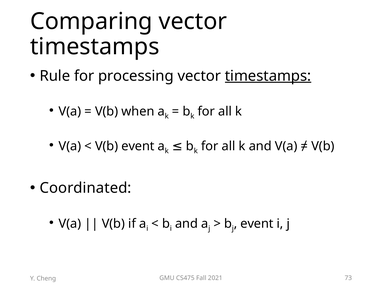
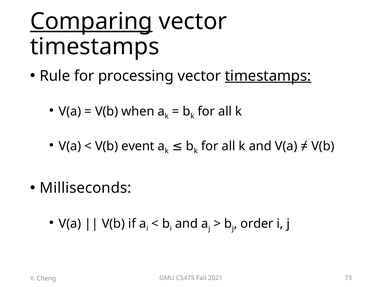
Comparing underline: none -> present
Coordinated: Coordinated -> Milliseconds
event at (257, 223): event -> order
